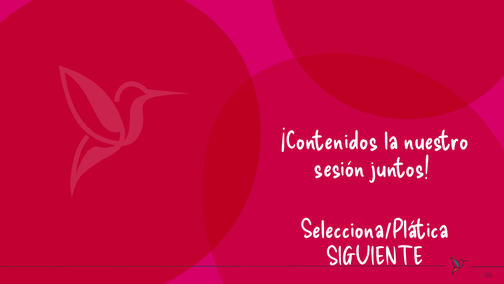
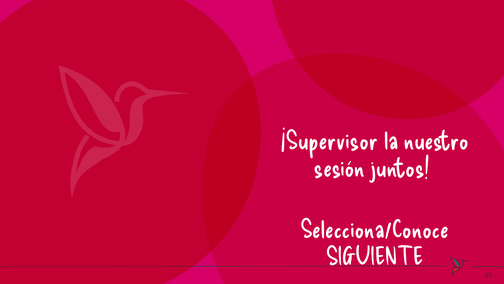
¡Contenidos: ¡Contenidos -> ¡Supervisor
Selecciona/Plática: Selecciona/Plática -> Selecciona/Conoce
